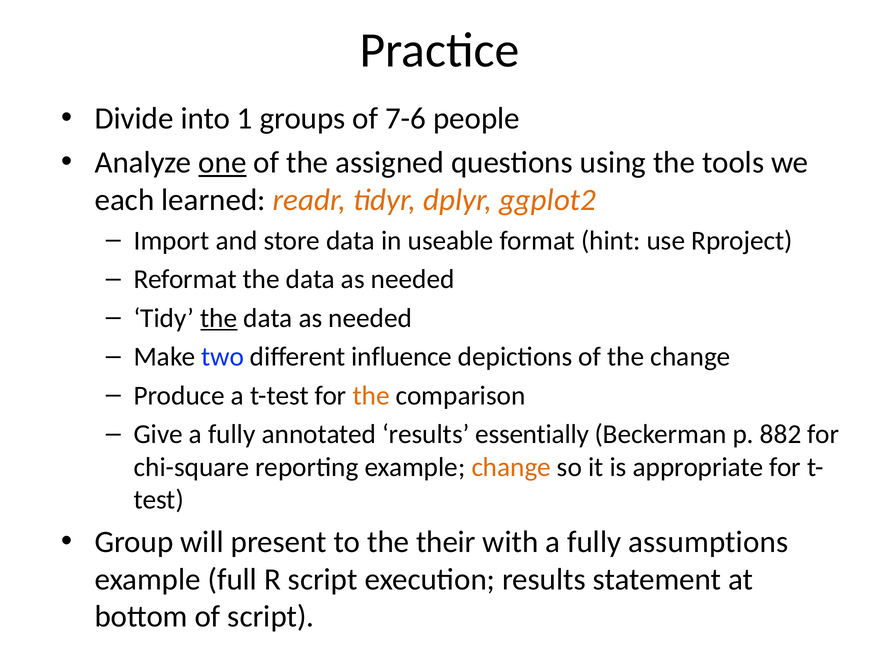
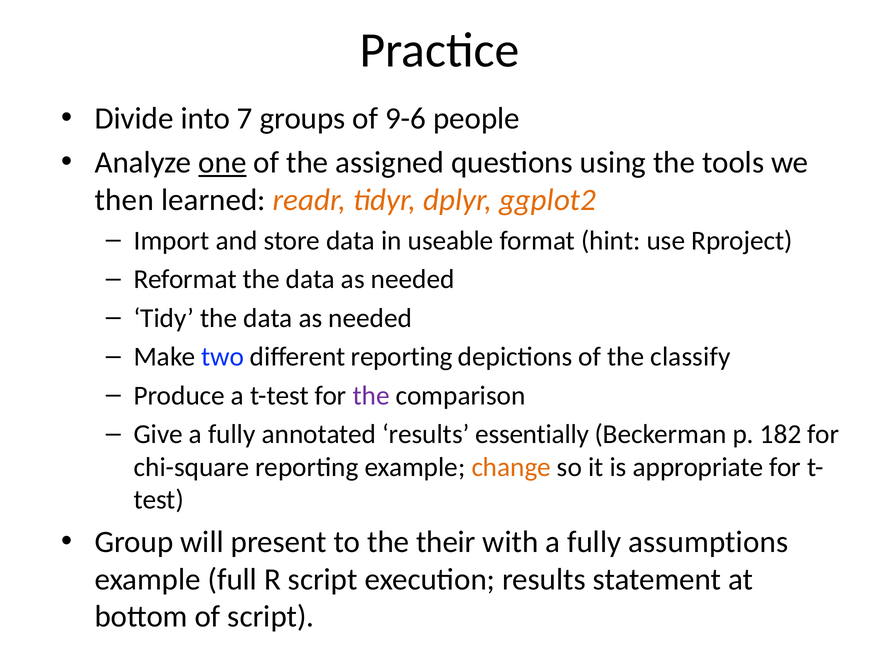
1: 1 -> 7
7-6: 7-6 -> 9-6
each: each -> then
the at (219, 318) underline: present -> none
different influence: influence -> reporting
the change: change -> classify
the at (371, 395) colour: orange -> purple
882: 882 -> 182
